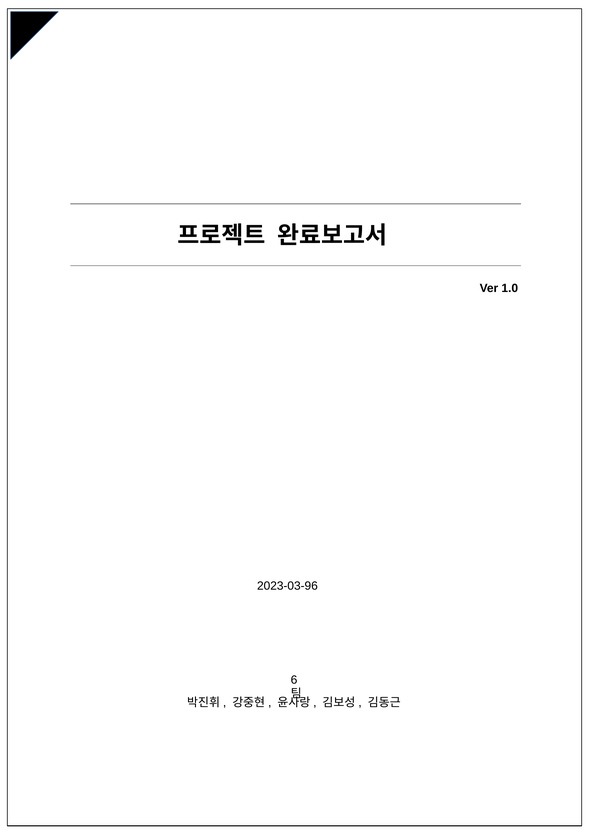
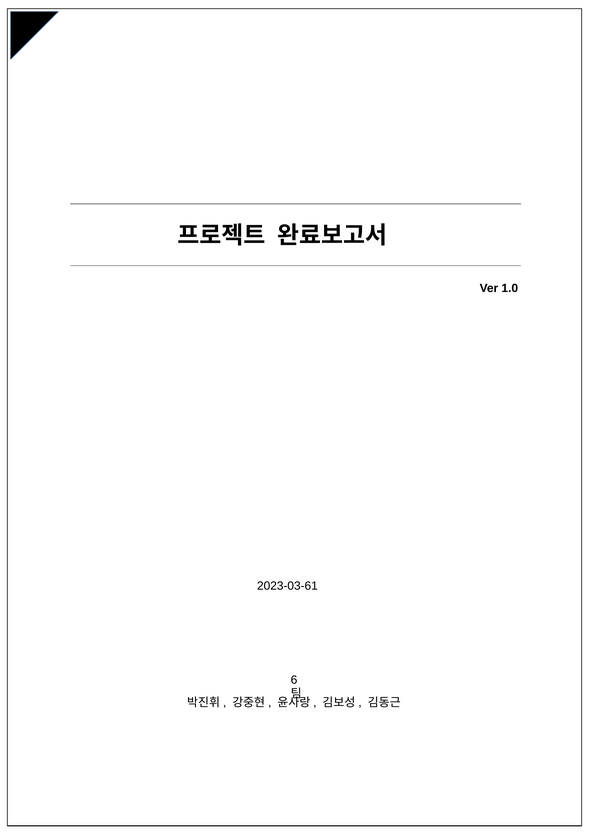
2023-03-96: 2023-03-96 -> 2023-03-61
